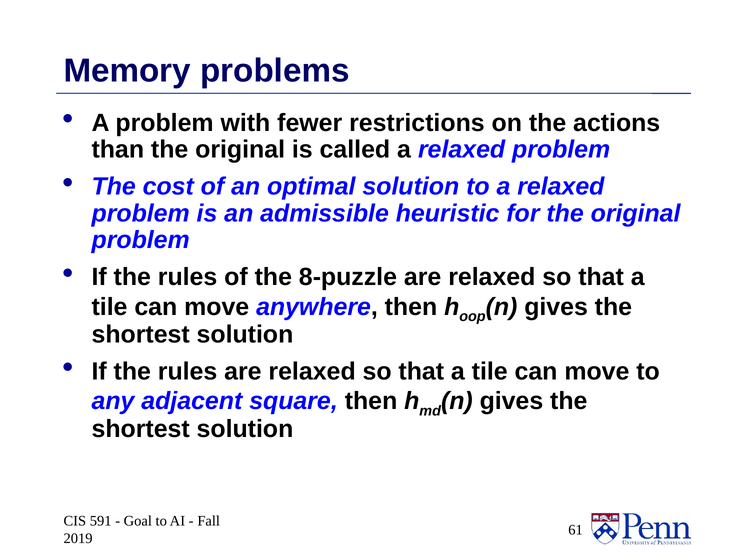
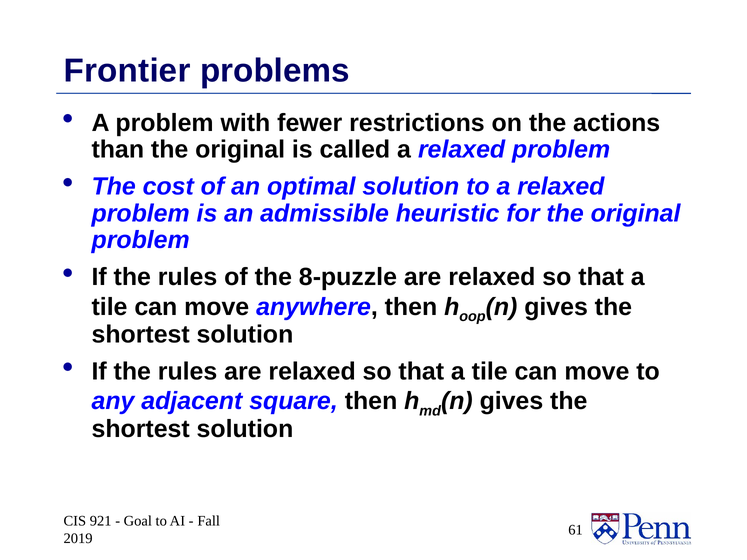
Memory: Memory -> Frontier
591: 591 -> 921
